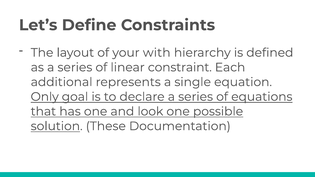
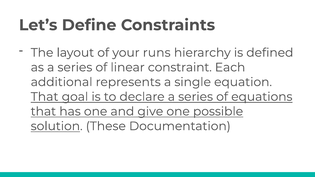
with: with -> runs
Only at (45, 97): Only -> That
look: look -> give
